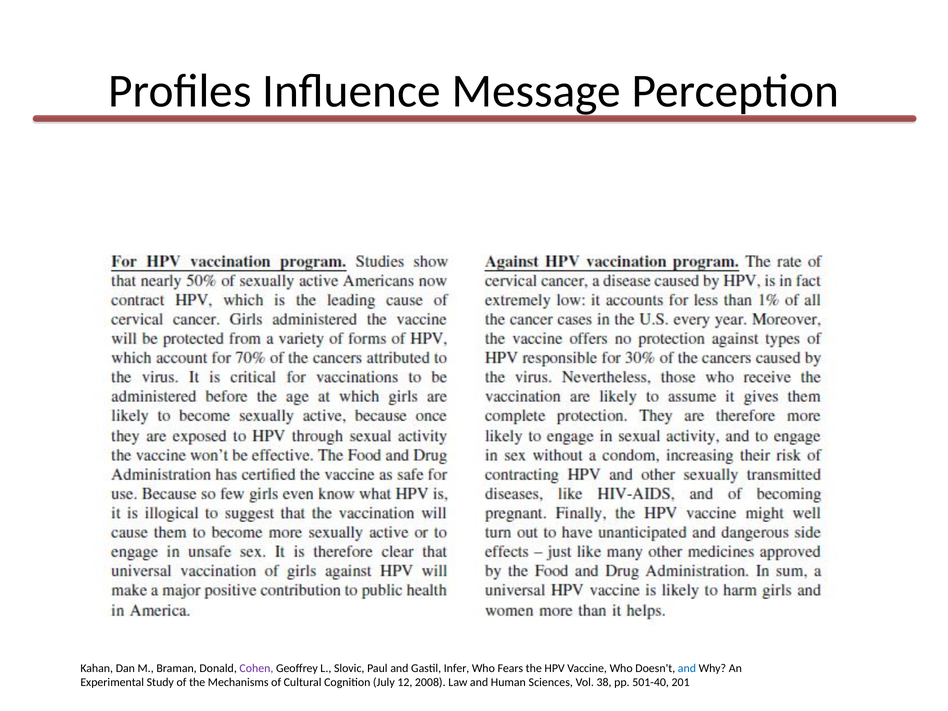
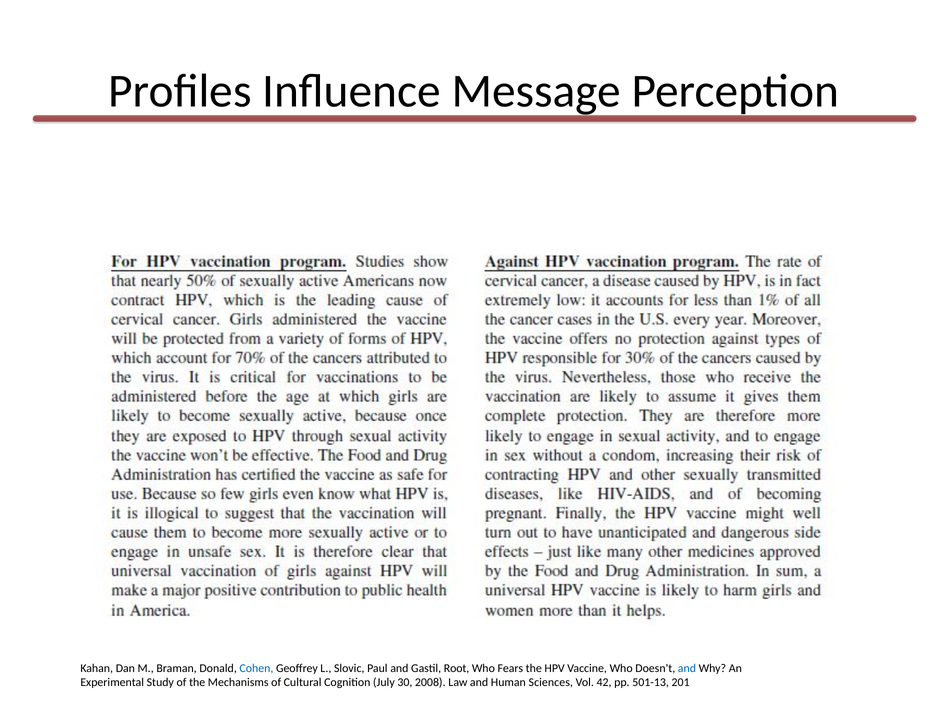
Cohen colour: purple -> blue
Infer: Infer -> Root
12: 12 -> 30
38: 38 -> 42
501-40: 501-40 -> 501-13
